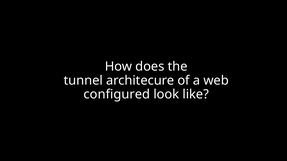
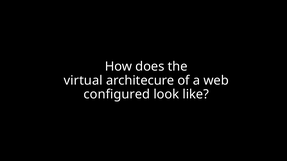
tunnel: tunnel -> virtual
